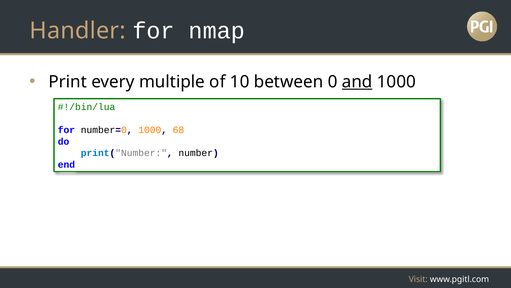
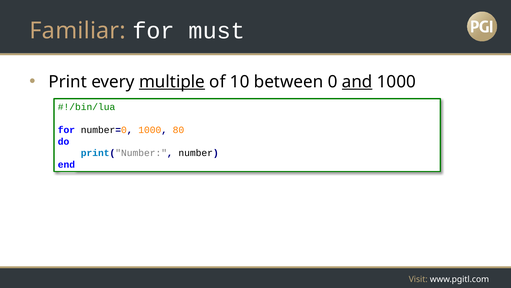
Handler: Handler -> Familiar
nmap: nmap -> must
multiple underline: none -> present
68: 68 -> 80
